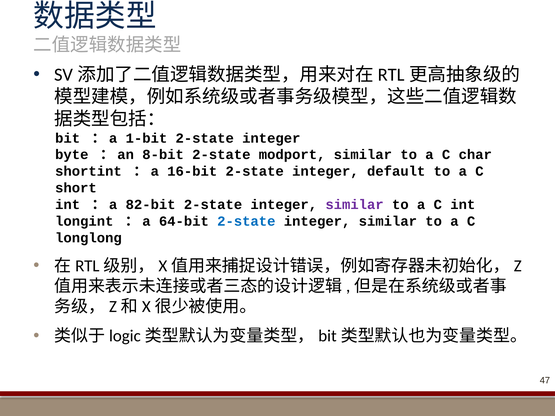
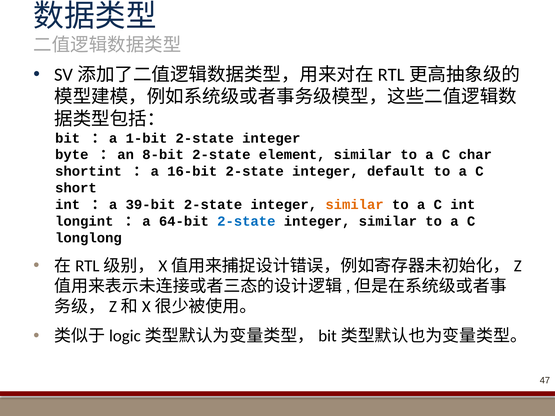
modport: modport -> element
82-bit: 82-bit -> 39-bit
similar at (355, 205) colour: purple -> orange
